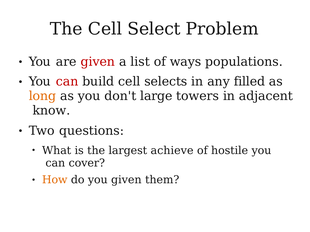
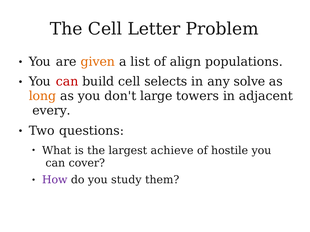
Select: Select -> Letter
given at (98, 62) colour: red -> orange
ways: ways -> align
filled: filled -> solve
know: know -> every
How colour: orange -> purple
you given: given -> study
